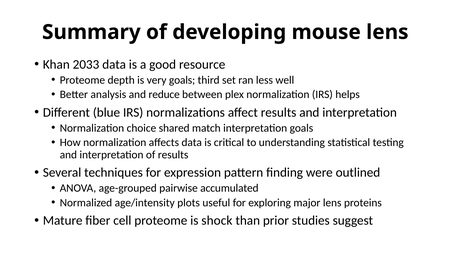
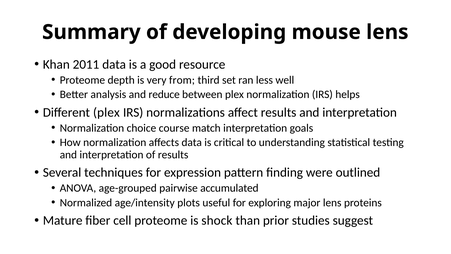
2033: 2033 -> 2011
very goals: goals -> from
Different blue: blue -> plex
shared: shared -> course
